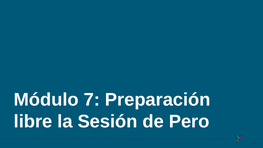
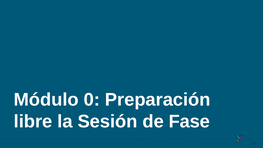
7: 7 -> 0
Pero: Pero -> Fase
